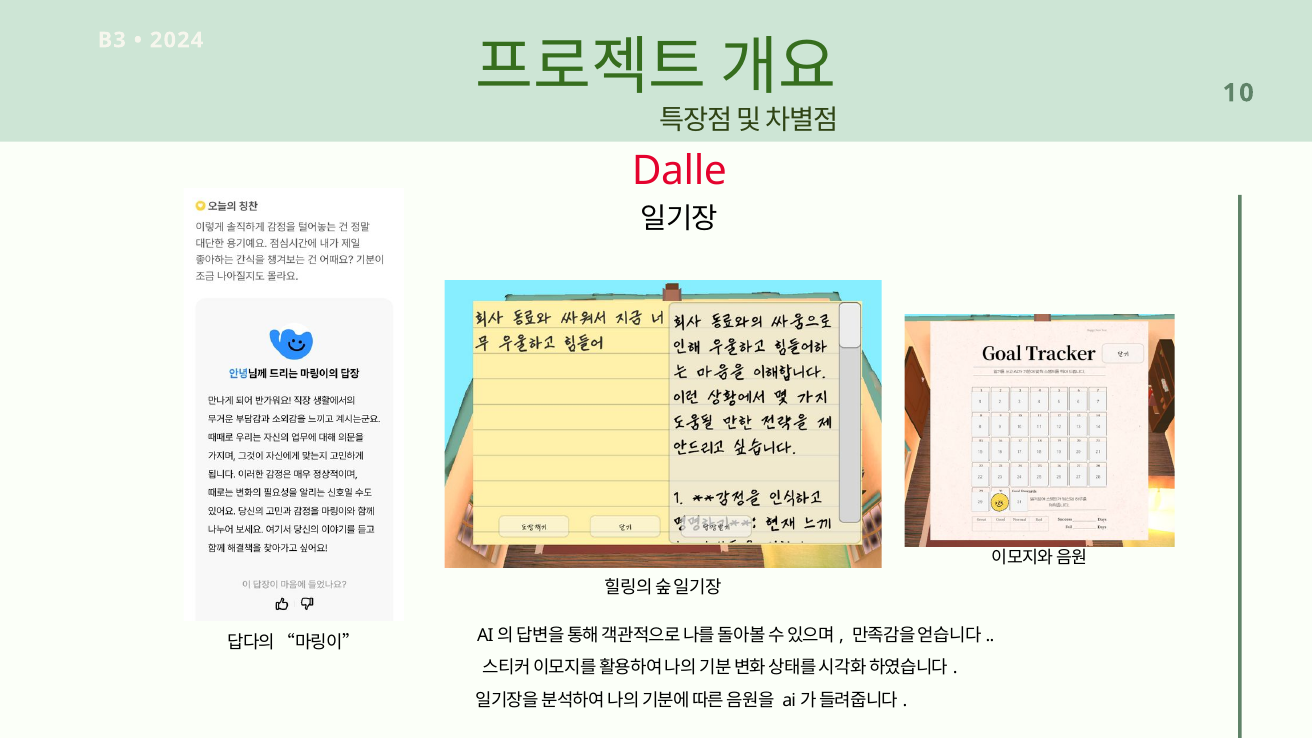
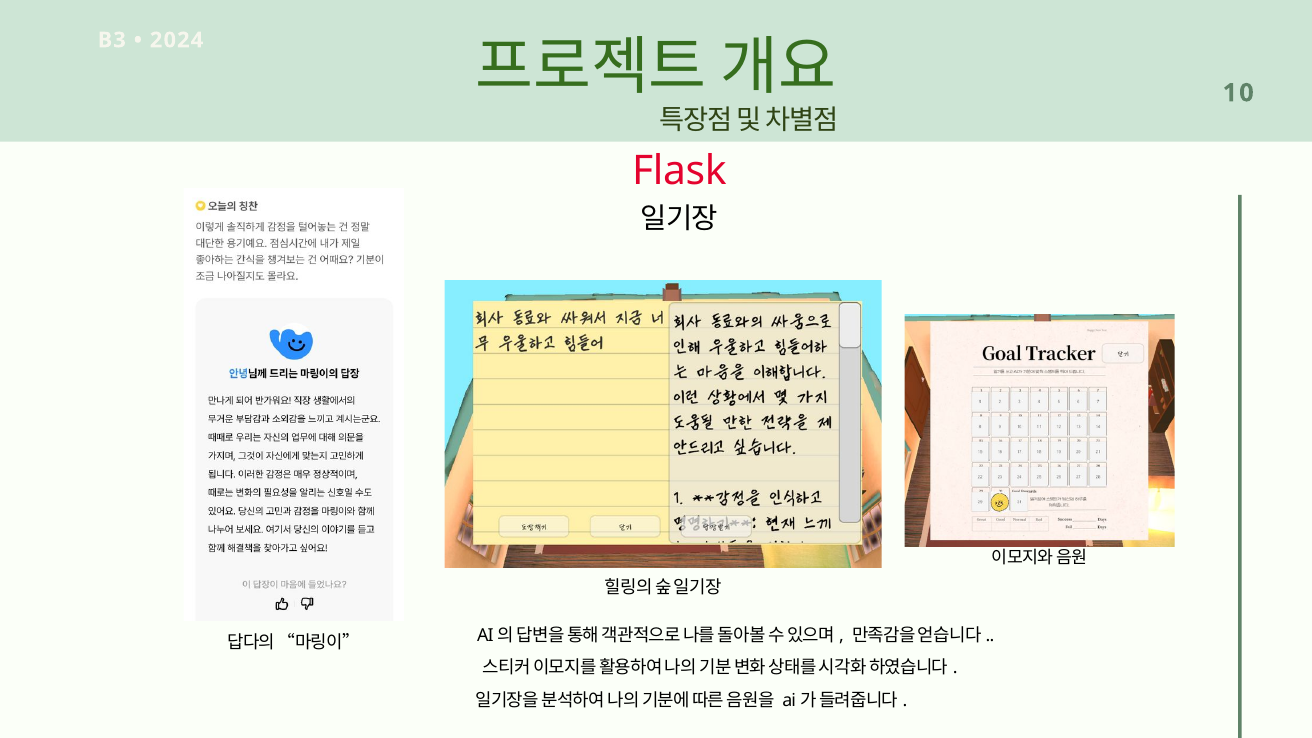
Dalle: Dalle -> Flask
